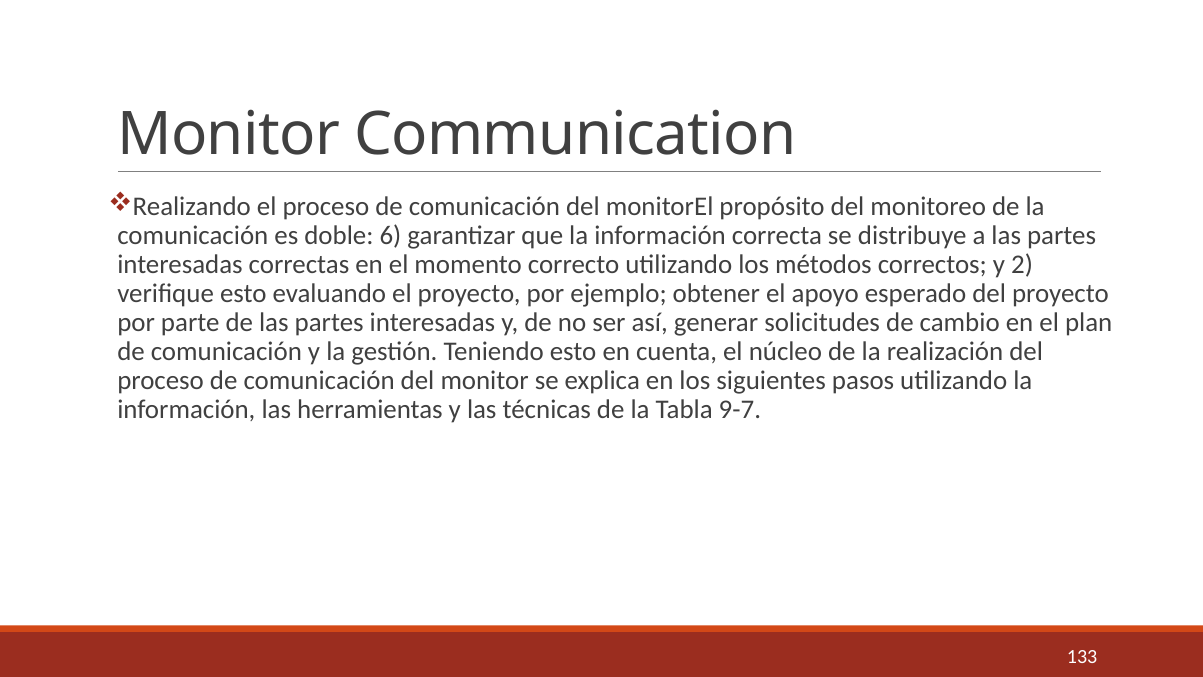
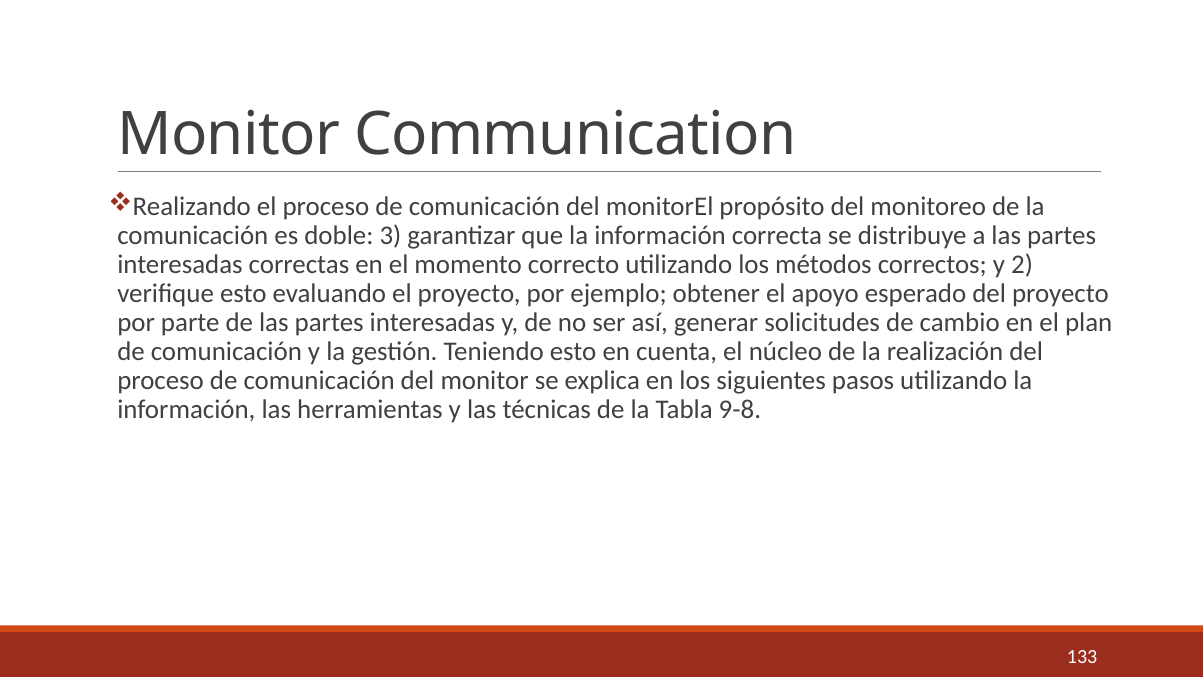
6: 6 -> 3
9-7: 9-7 -> 9-8
